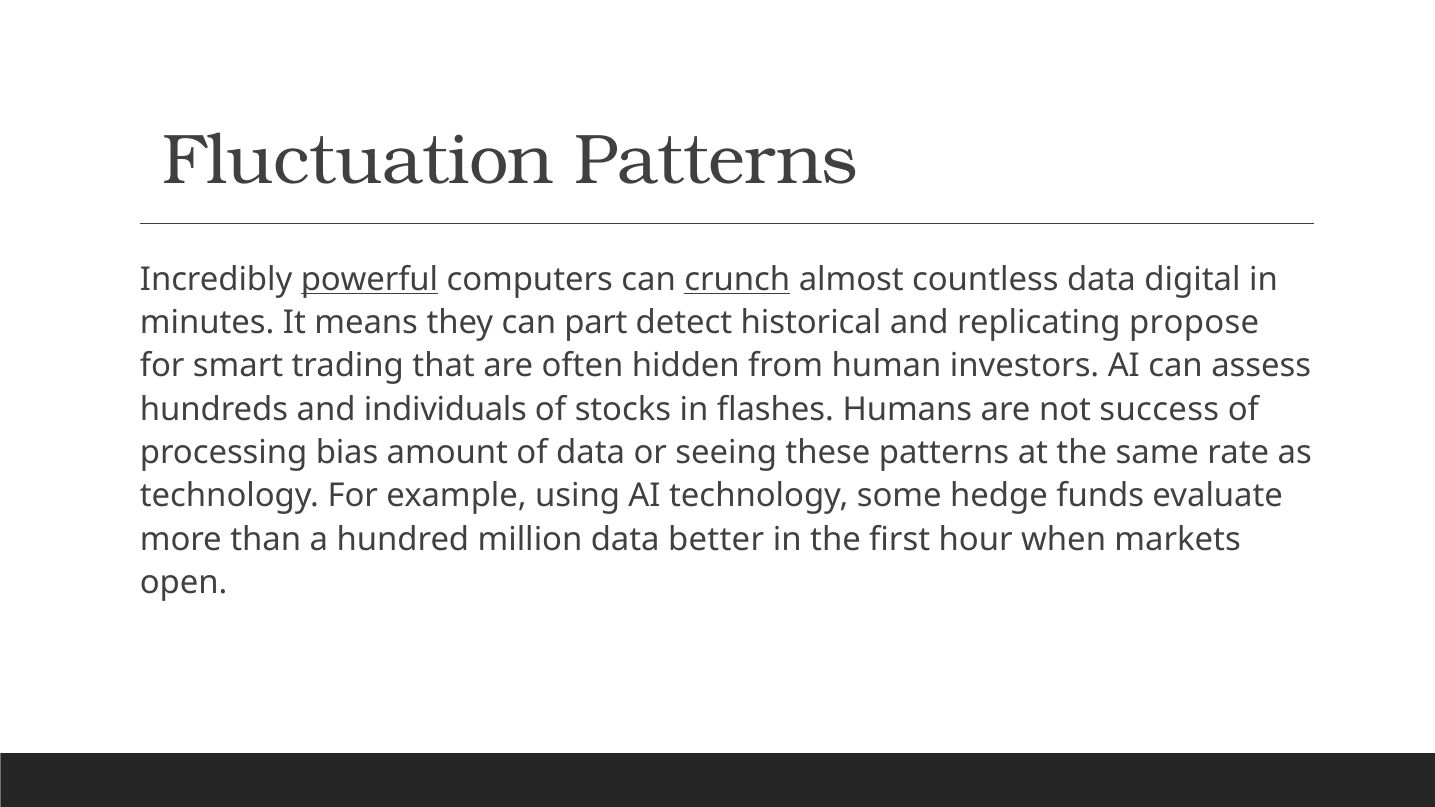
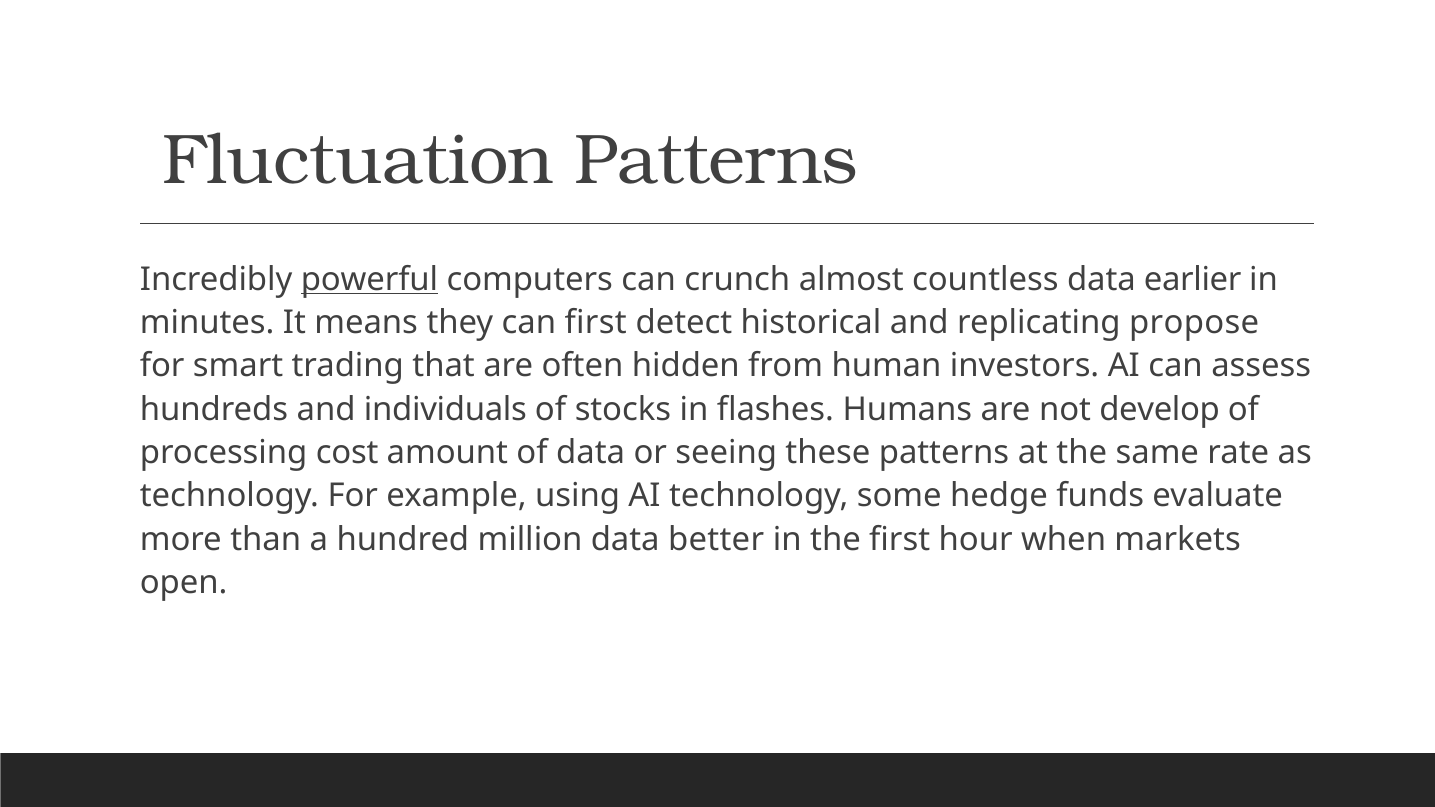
crunch underline: present -> none
digital: digital -> earlier
can part: part -> first
success: success -> develop
bias: bias -> cost
